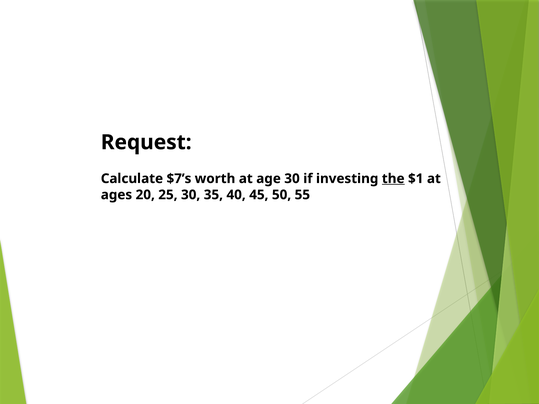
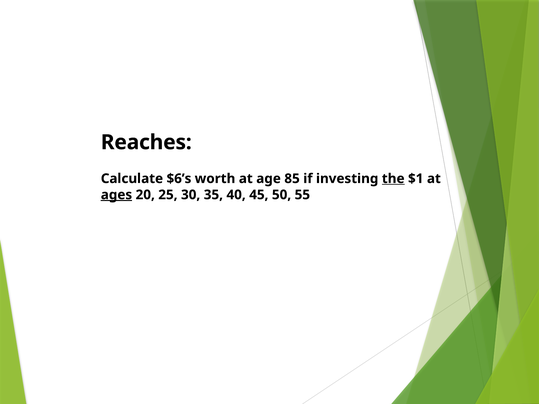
Request: Request -> Reaches
$7’s: $7’s -> $6’s
age 30: 30 -> 85
ages underline: none -> present
